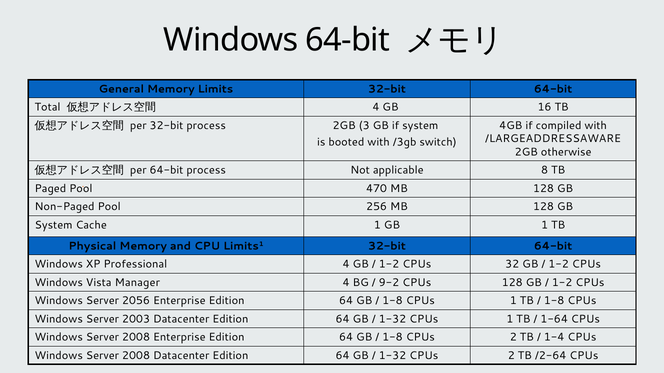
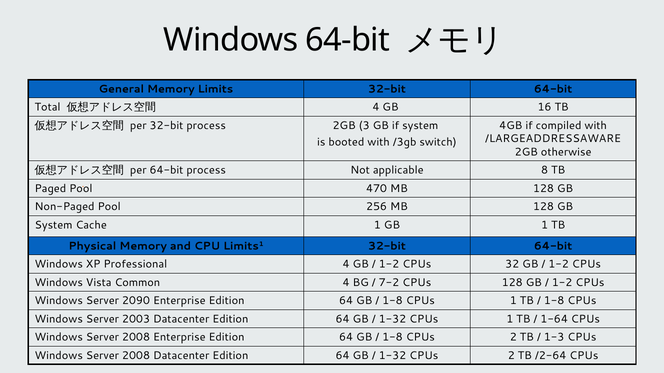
Manager: Manager -> Common
9-2: 9-2 -> 7-2
2056: 2056 -> 2090
1-4: 1-4 -> 1-3
